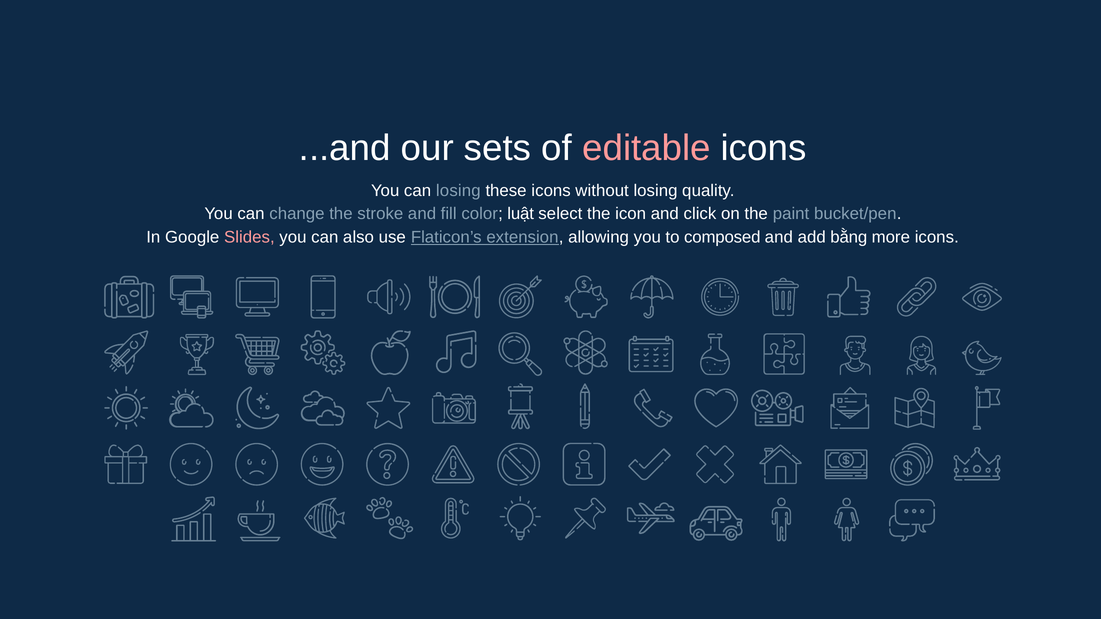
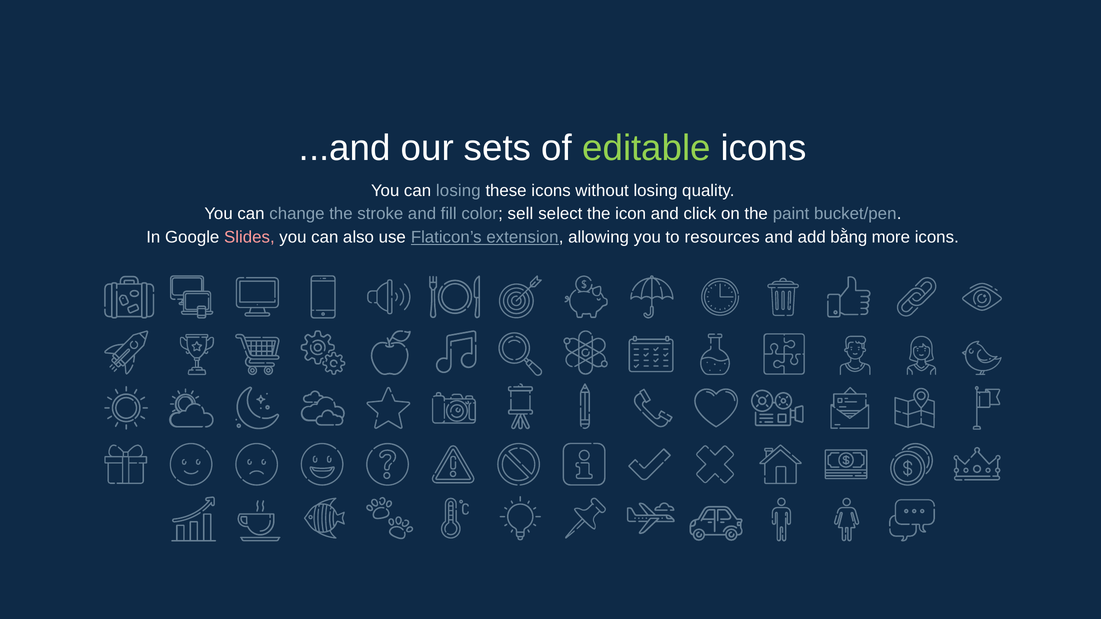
editable colour: pink -> light green
luật: luật -> sell
composed: composed -> resources
